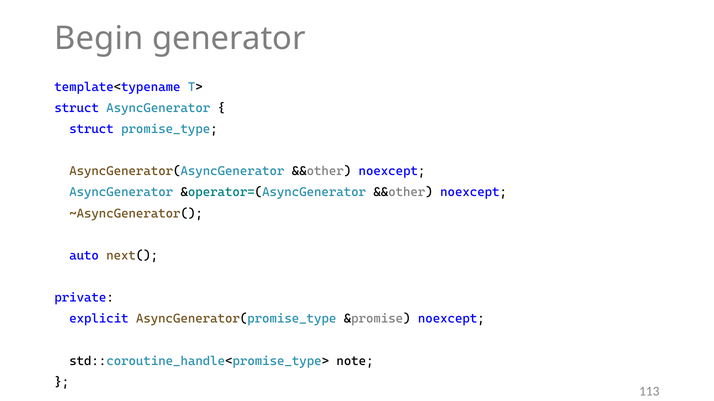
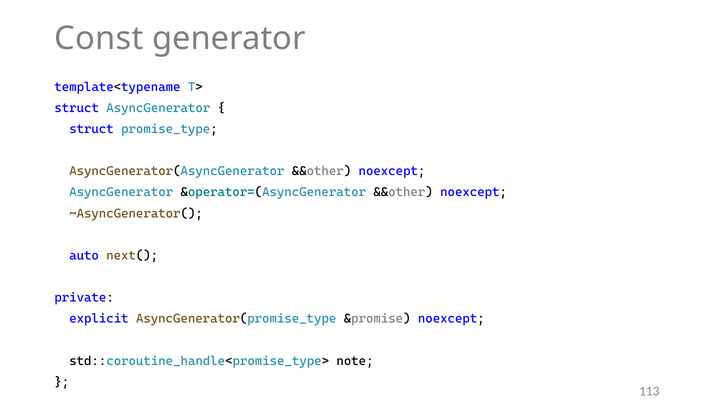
Begin: Begin -> Const
